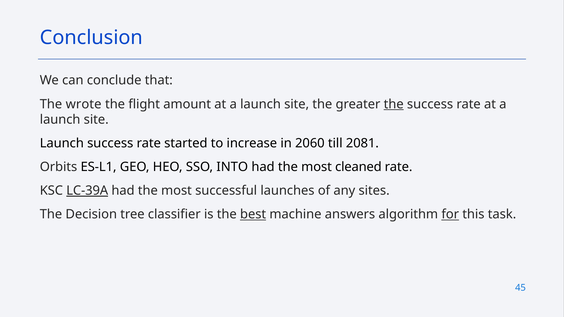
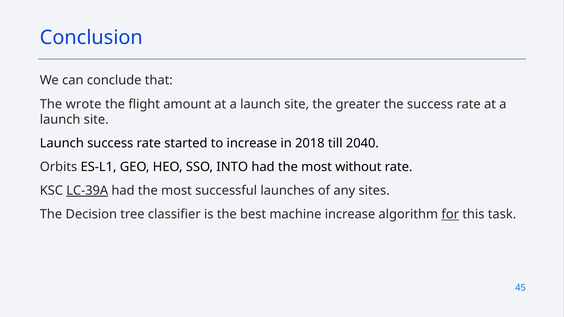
the at (394, 104) underline: present -> none
2060: 2060 -> 2018
2081: 2081 -> 2040
cleaned: cleaned -> without
best underline: present -> none
machine answers: answers -> increase
